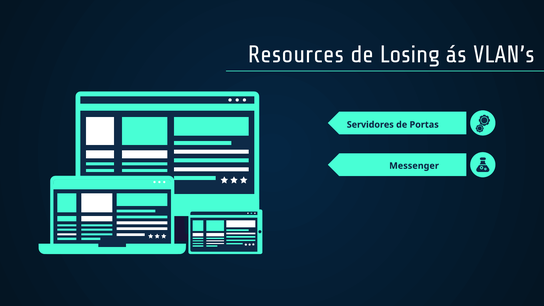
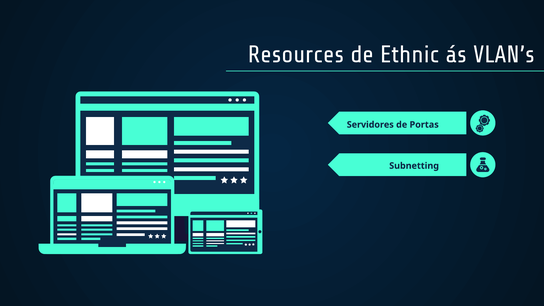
Losing: Losing -> Ethnic
Messenger: Messenger -> Subnetting
